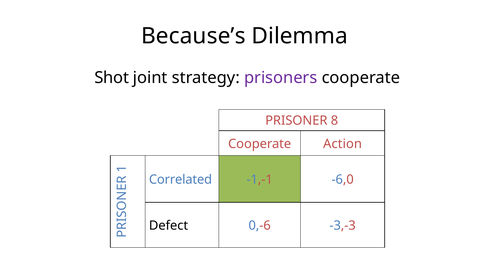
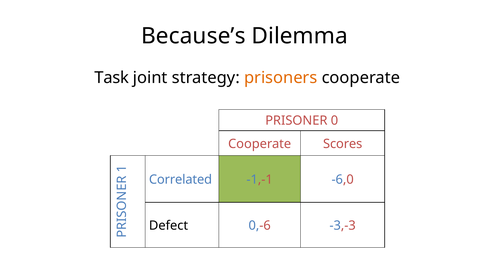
Shot: Shot -> Task
prisoners colour: purple -> orange
8: 8 -> 0
Action: Action -> Scores
